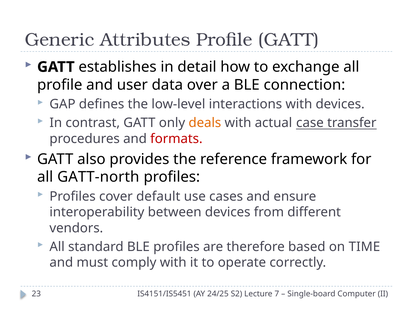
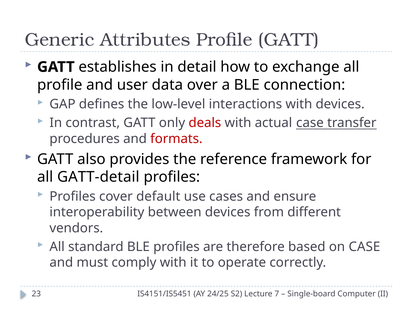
deals colour: orange -> red
GATT-north: GATT-north -> GATT-detail
on TIME: TIME -> CASE
